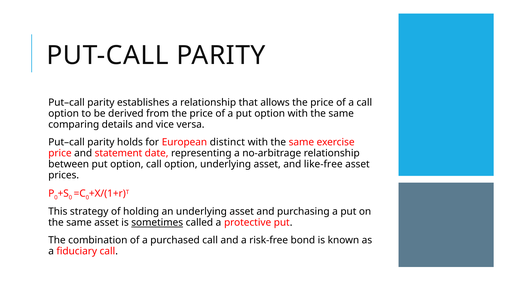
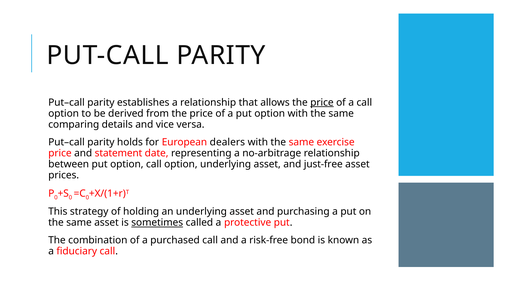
price at (322, 102) underline: none -> present
distinct: distinct -> dealers
like-free: like-free -> just-free
